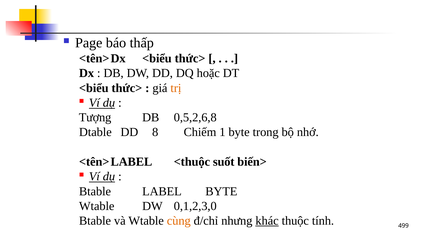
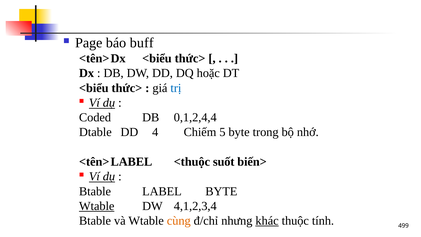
thấp: thấp -> buff
trị colour: orange -> blue
Tượng: Tượng -> Coded
0,5,2,6,8: 0,5,2,6,8 -> 0,1,2,4,4
8: 8 -> 4
1: 1 -> 5
Wtable at (97, 206) underline: none -> present
0,1,2,3,0: 0,1,2,3,0 -> 4,1,2,3,4
